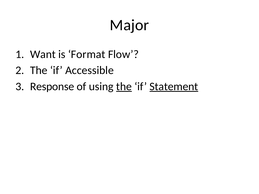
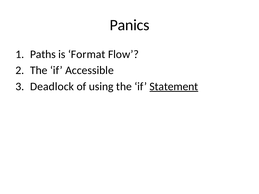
Major: Major -> Panics
Want: Want -> Paths
Response: Response -> Deadlock
the at (124, 87) underline: present -> none
